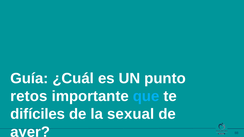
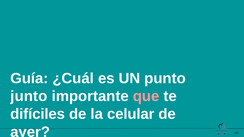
retos: retos -> junto
que colour: light blue -> pink
sexual: sexual -> celular
